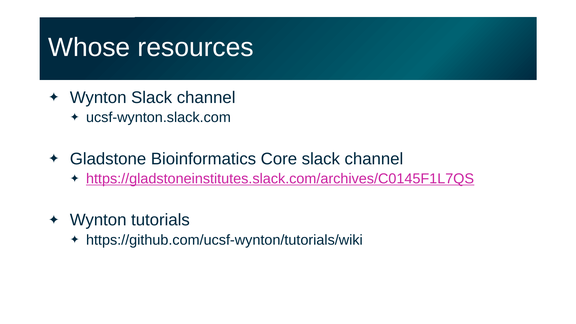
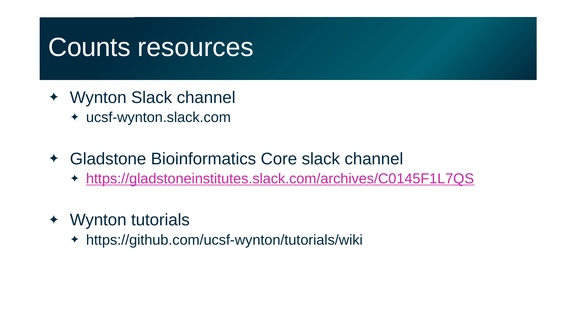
Whose: Whose -> Counts
